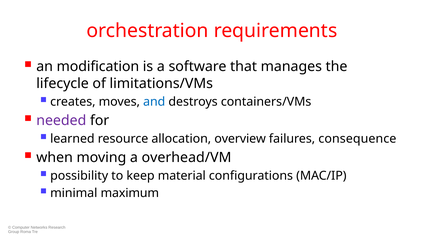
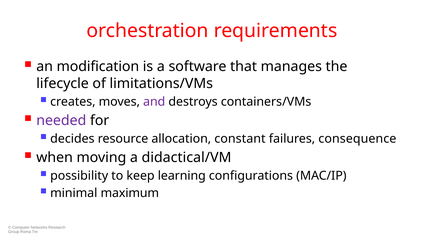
and colour: blue -> purple
learned: learned -> decides
overview: overview -> constant
overhead/VM: overhead/VM -> didactical/VM
material: material -> learning
